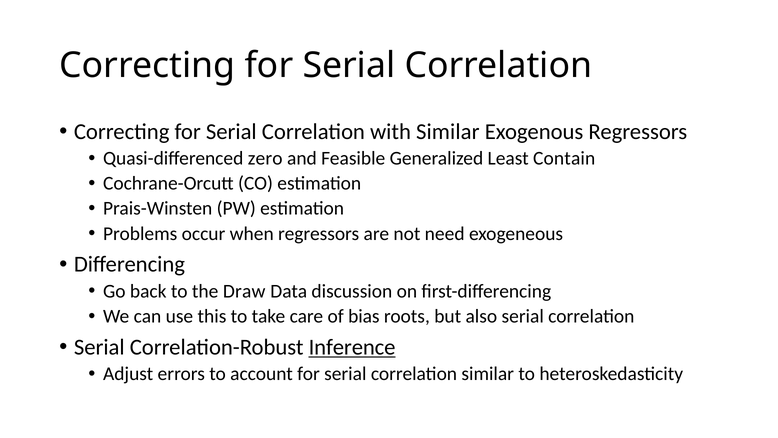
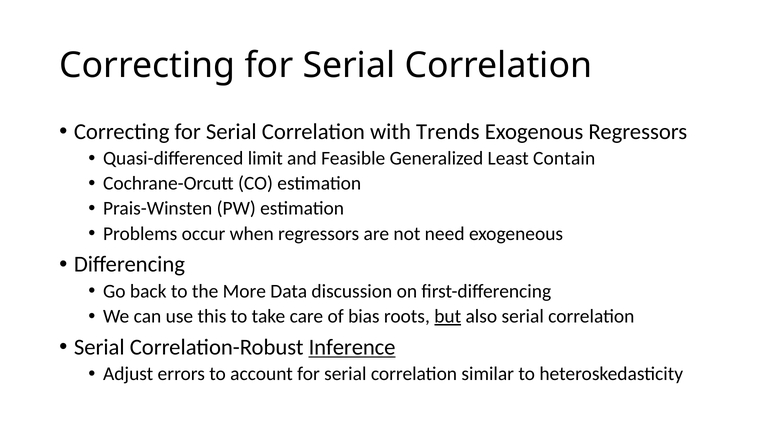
with Similar: Similar -> Trends
zero: zero -> limit
Draw: Draw -> More
but underline: none -> present
